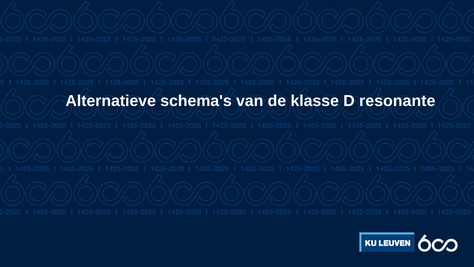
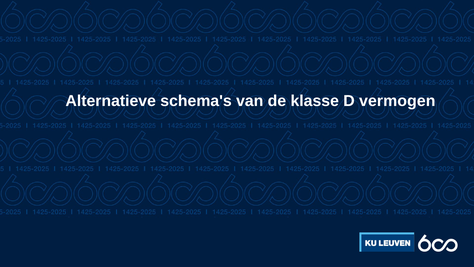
resonante: resonante -> vermogen
